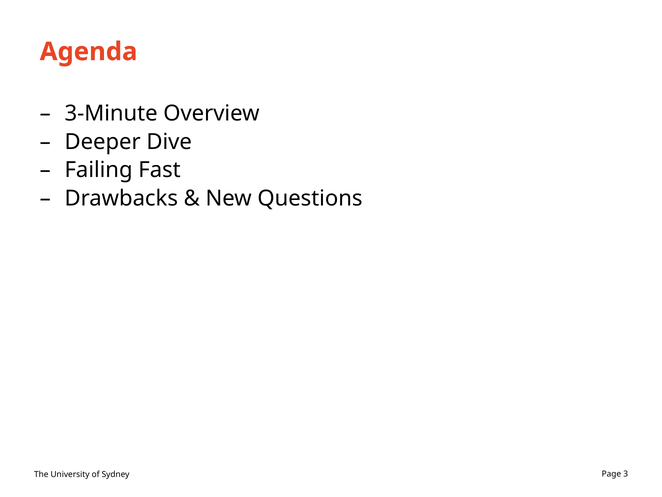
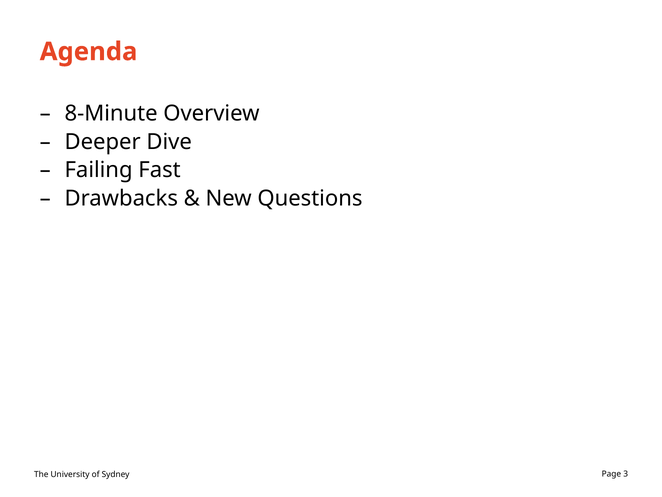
3-Minute: 3-Minute -> 8-Minute
